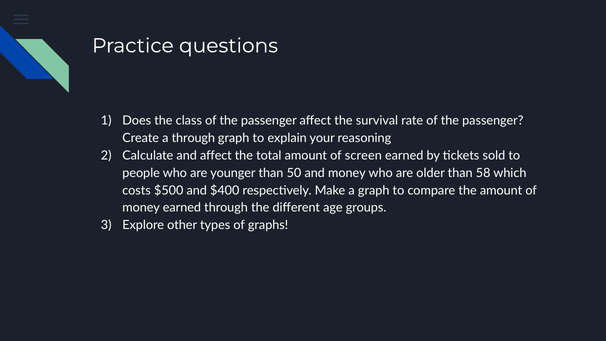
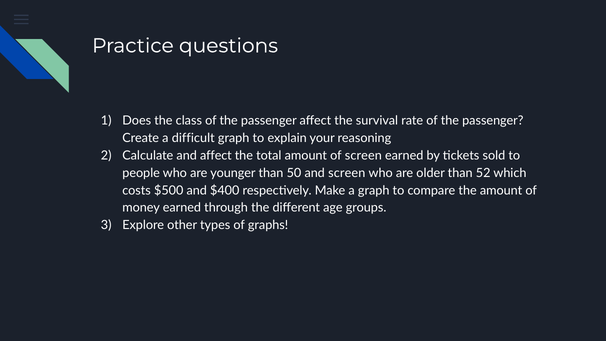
a through: through -> difficult
and money: money -> screen
58: 58 -> 52
